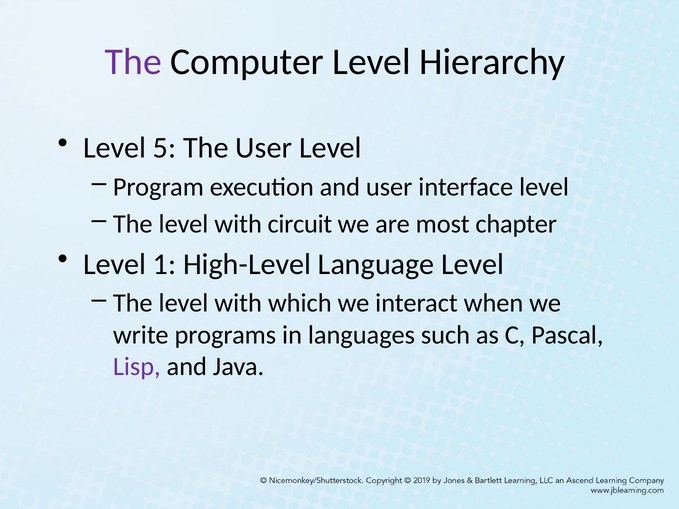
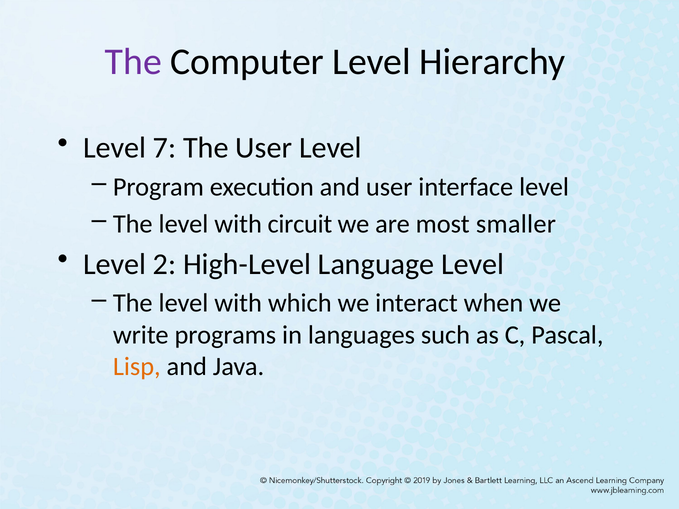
5: 5 -> 7
chapter: chapter -> smaller
1: 1 -> 2
Lisp colour: purple -> orange
